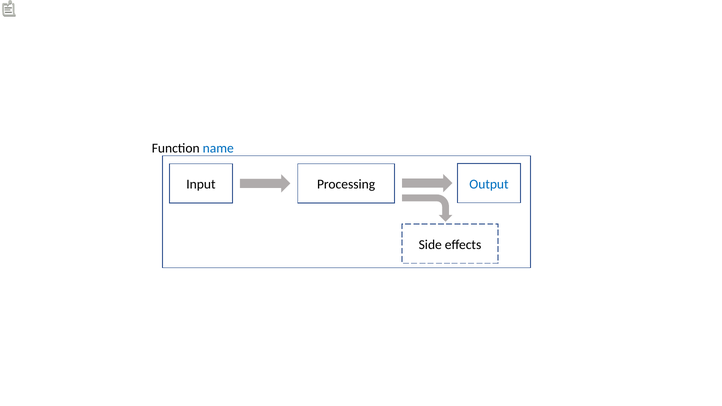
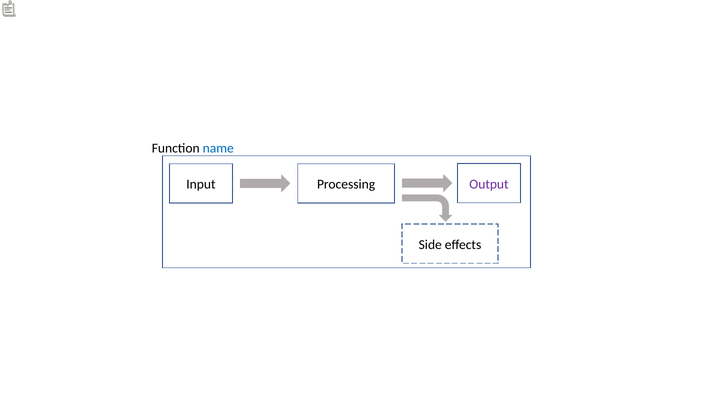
Output colour: blue -> purple
